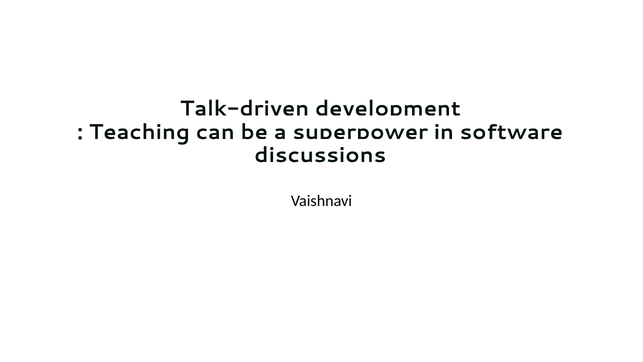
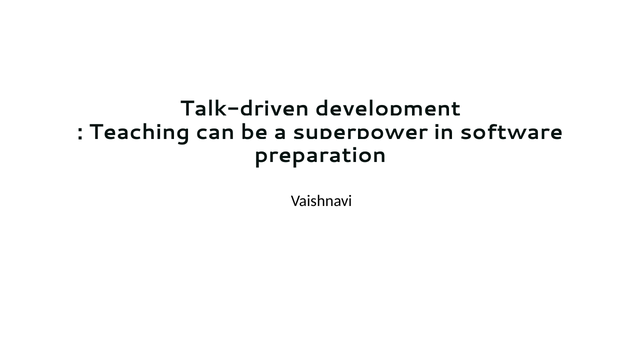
discussions: discussions -> preparation
